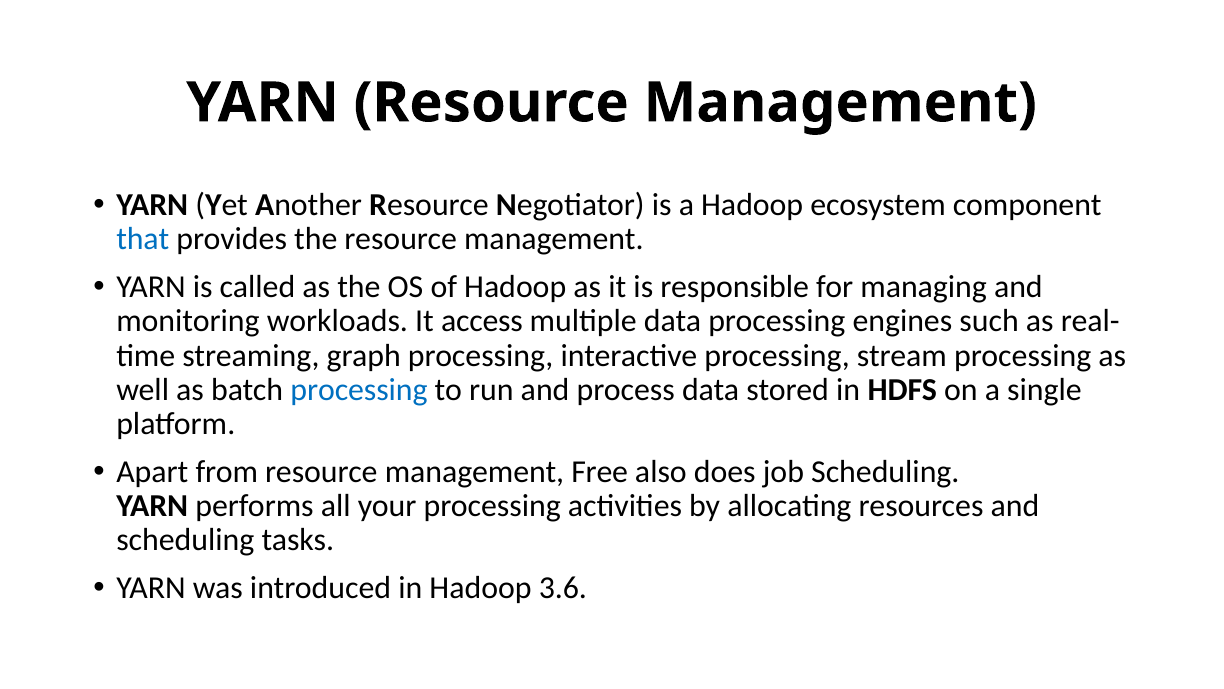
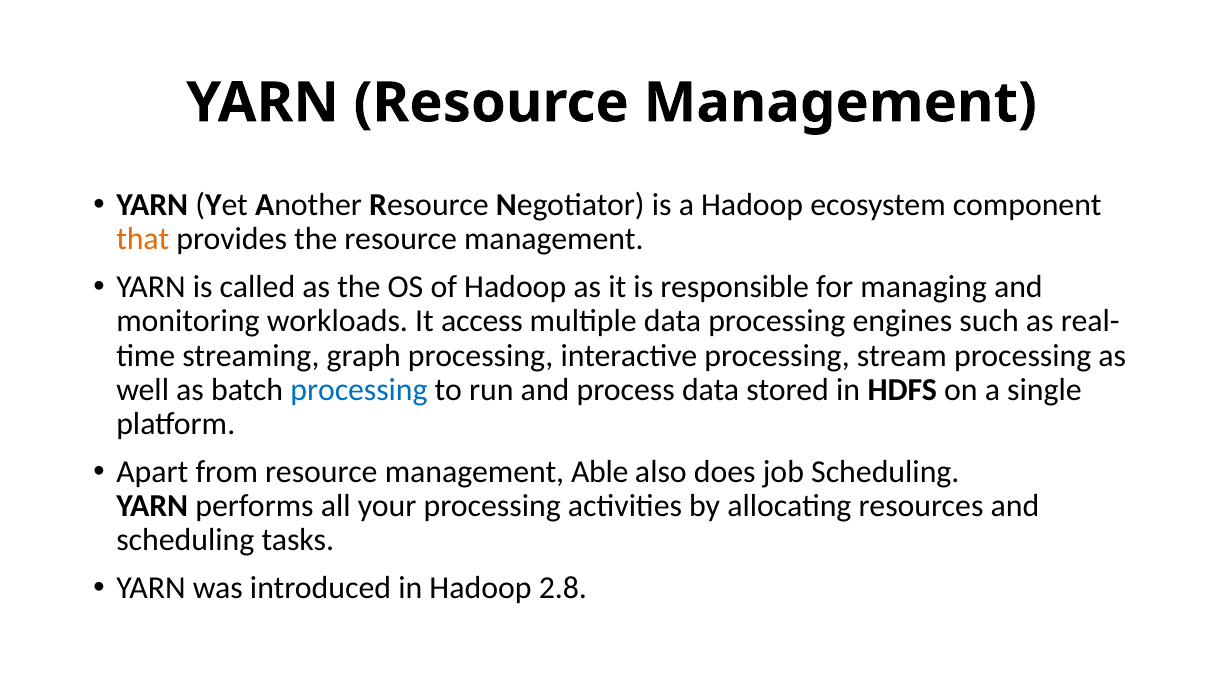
that colour: blue -> orange
Free: Free -> Able
3.6: 3.6 -> 2.8
